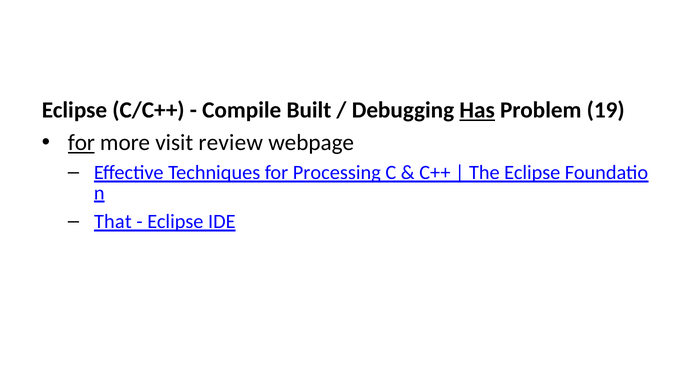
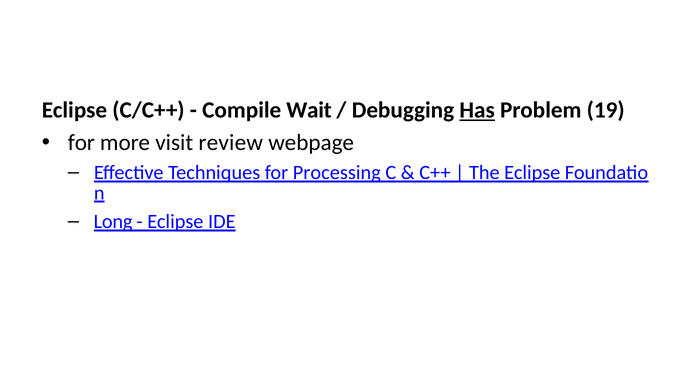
Built: Built -> Wait
for at (81, 143) underline: present -> none
That: That -> Long
